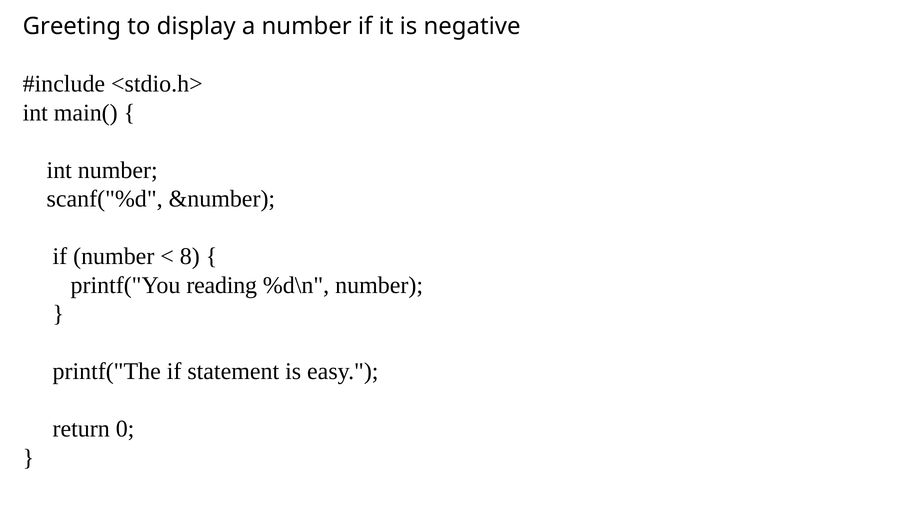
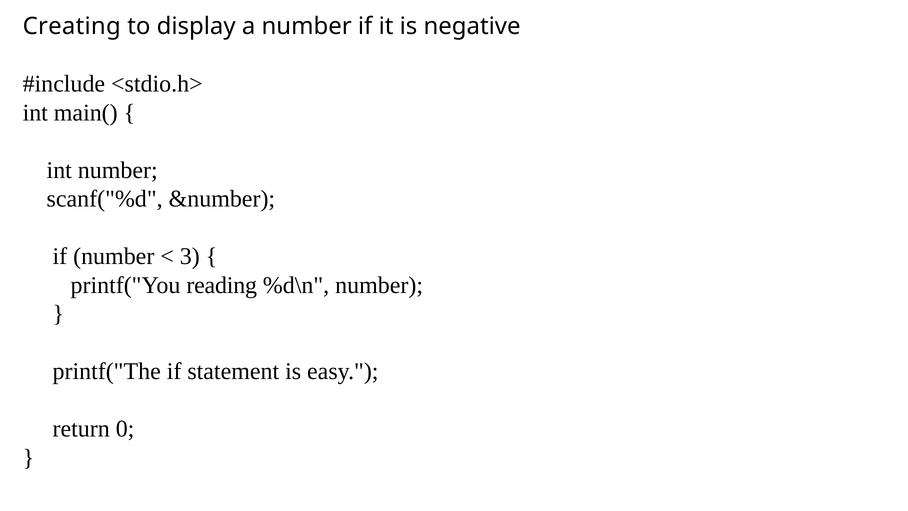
Greeting: Greeting -> Creating
8: 8 -> 3
